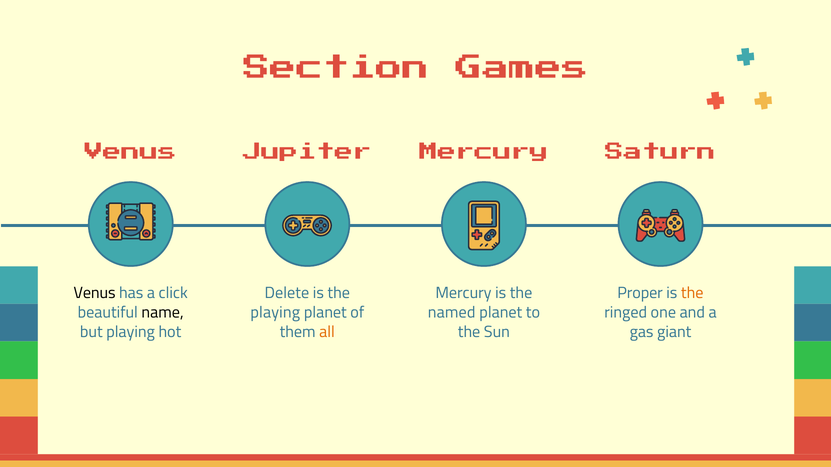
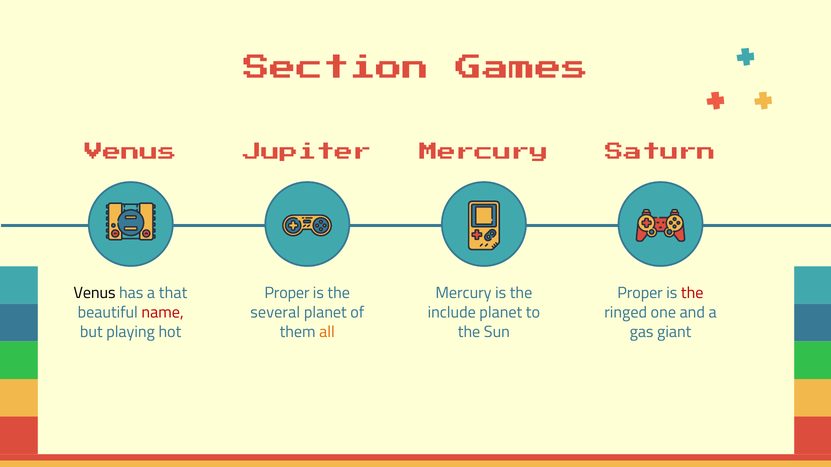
click: click -> that
Delete at (287, 293): Delete -> Proper
the at (692, 293) colour: orange -> red
name colour: black -> red
playing at (275, 313): playing -> several
named: named -> include
